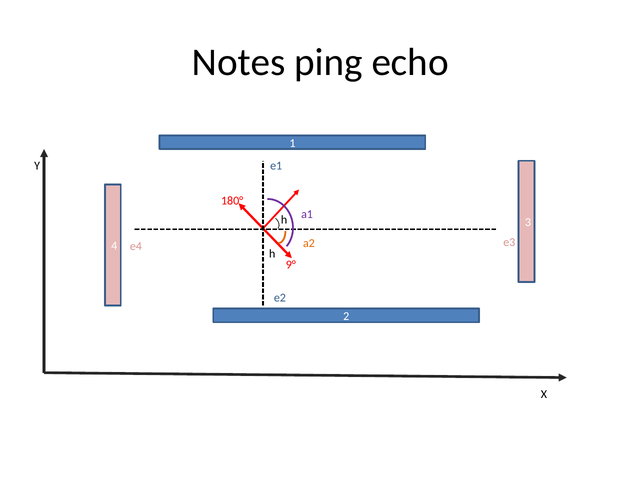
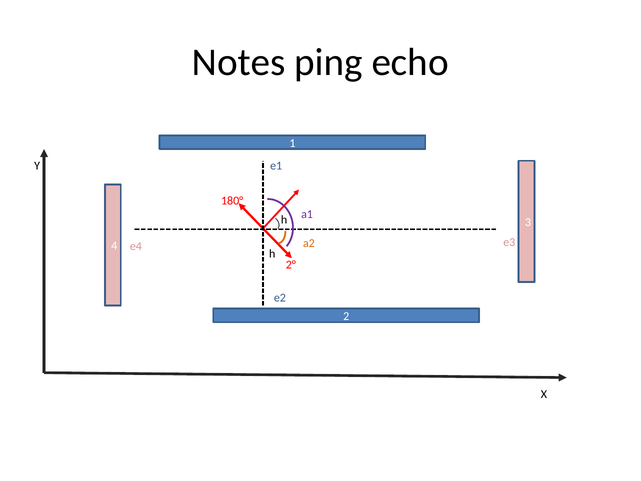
9°: 9° -> 2°
